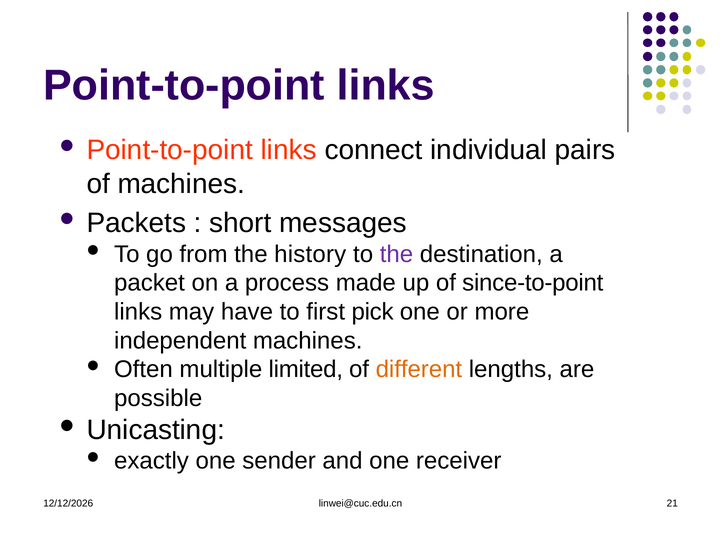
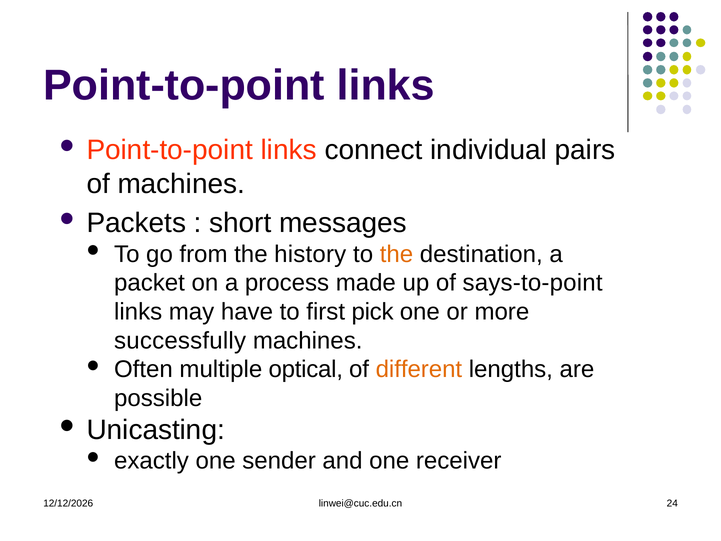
the at (397, 254) colour: purple -> orange
since-to-point: since-to-point -> says-to-point
independent: independent -> successfully
limited: limited -> optical
21: 21 -> 24
